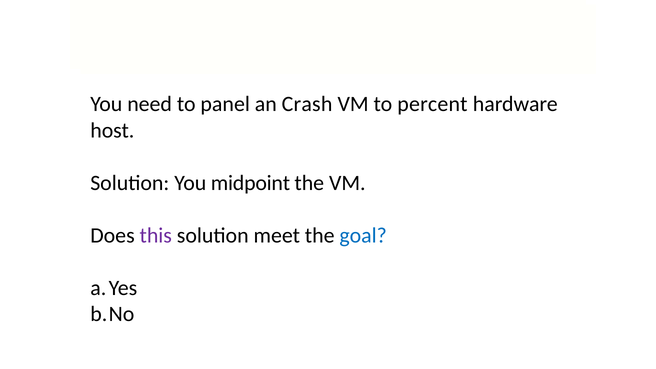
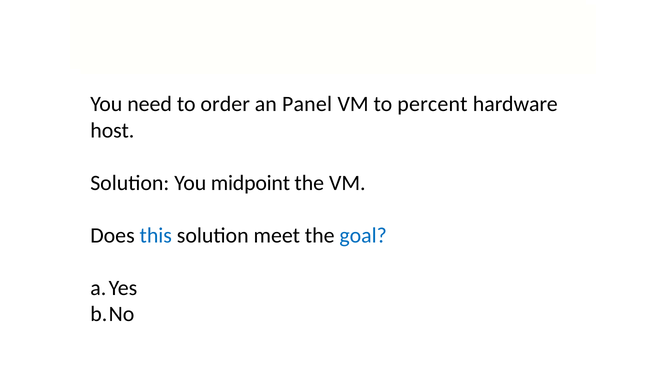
panel: panel -> order
Crash: Crash -> Panel
this colour: purple -> blue
